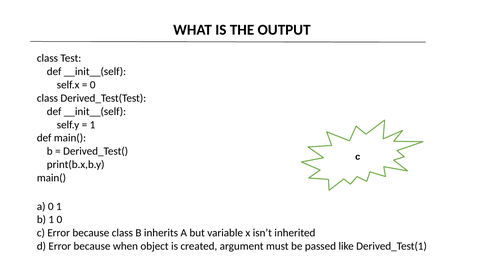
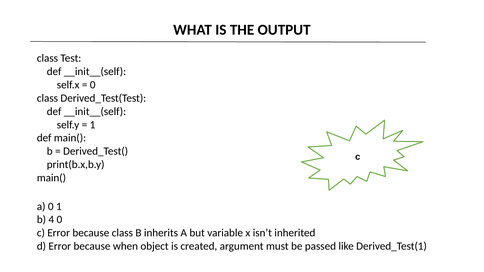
b 1: 1 -> 4
